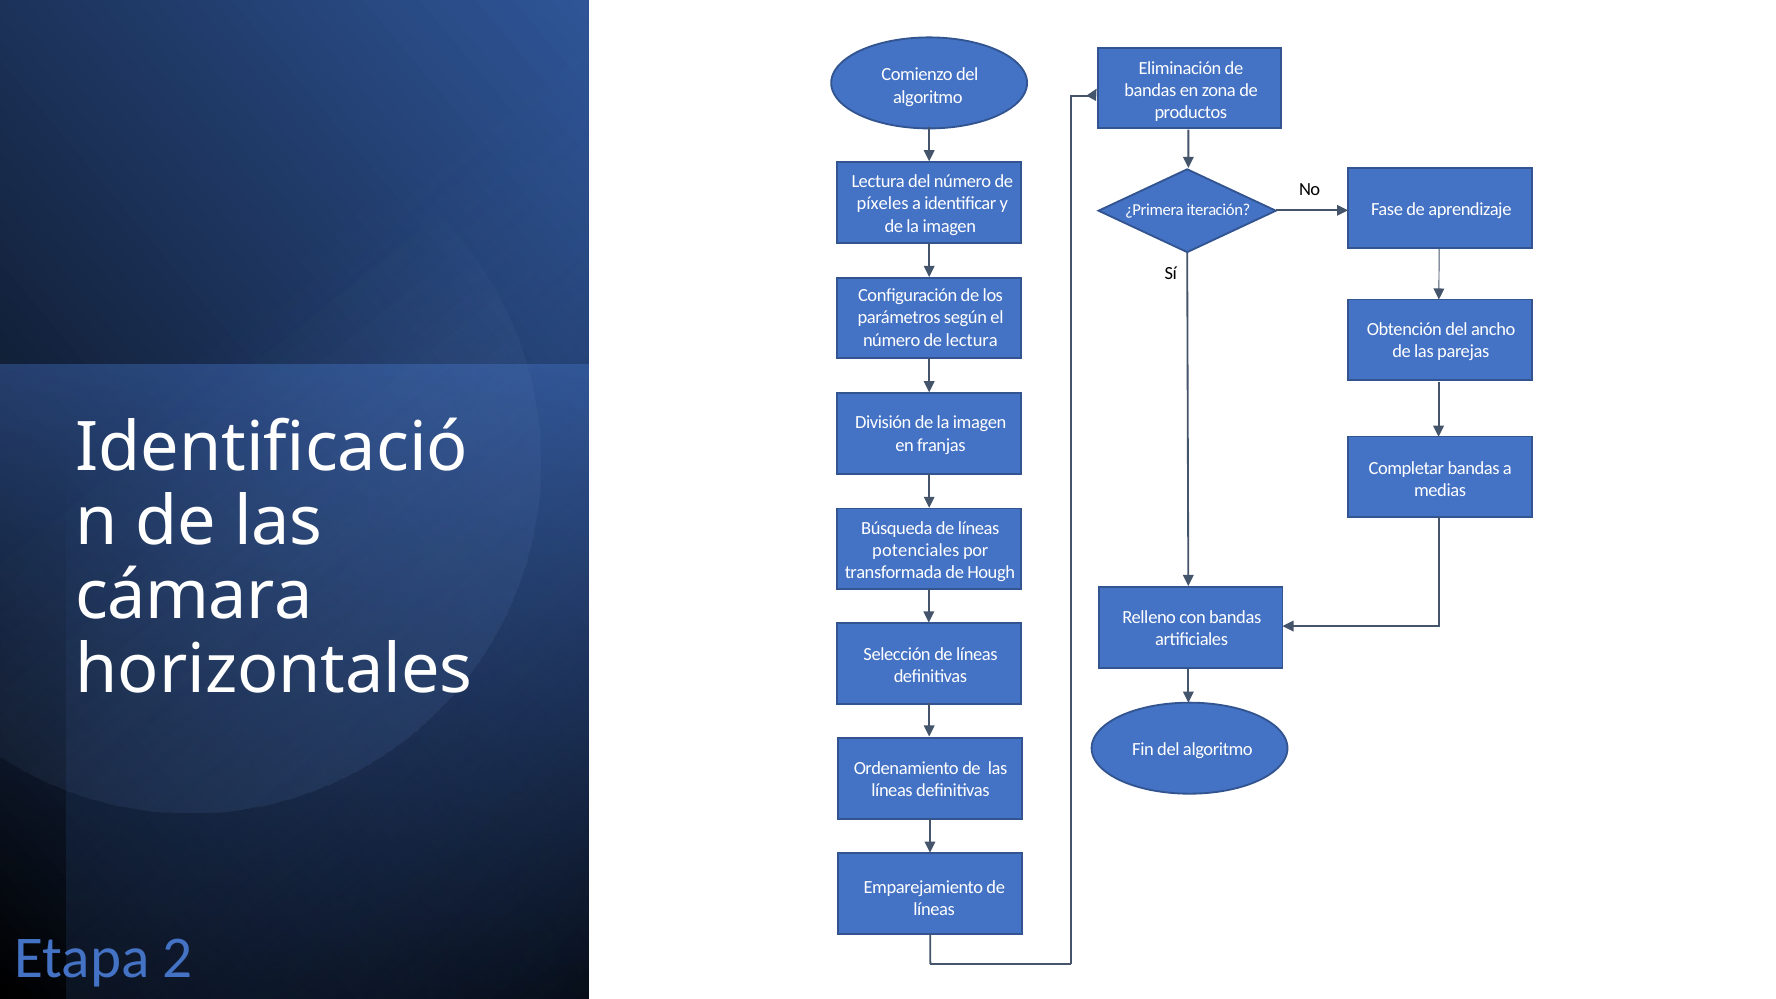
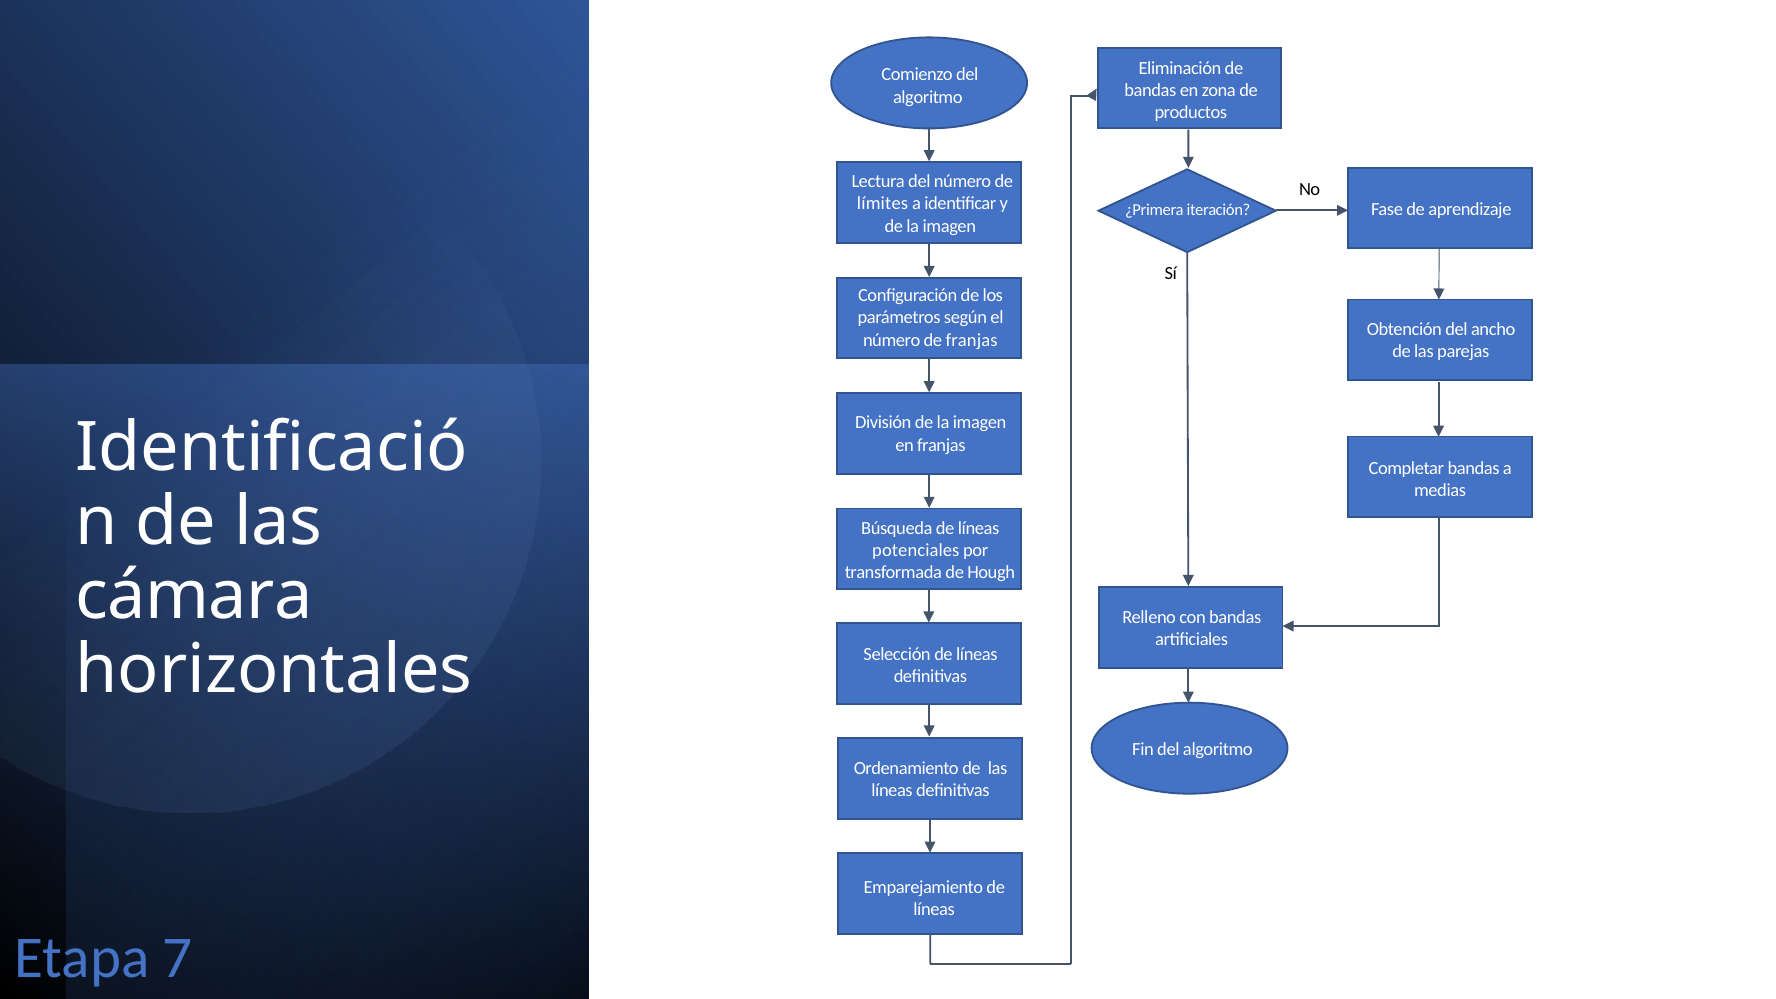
píxeles: píxeles -> límites
de lectura: lectura -> franjas
2: 2 -> 7
